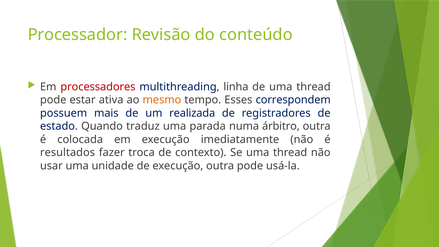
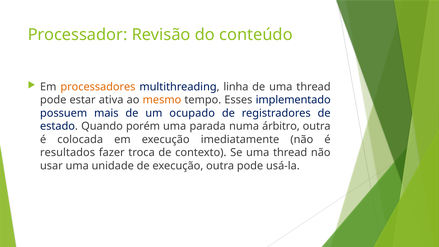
processadores colour: red -> orange
correspondem: correspondem -> implementado
realizada: realizada -> ocupado
traduz: traduz -> porém
